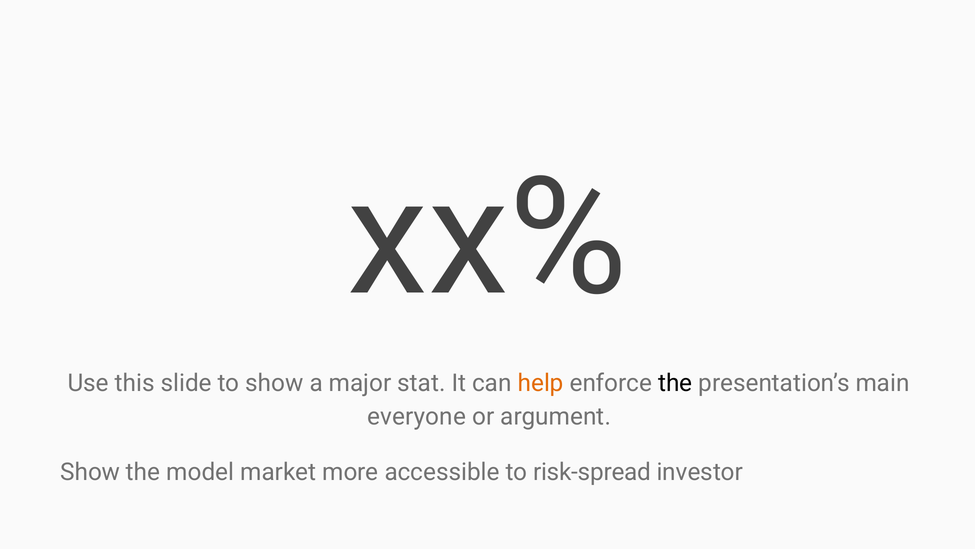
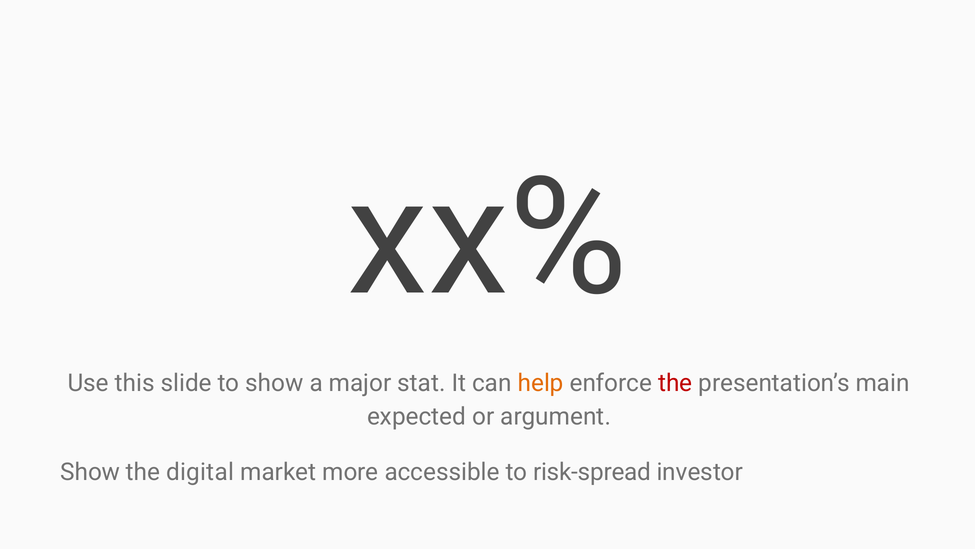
the at (675, 383) colour: black -> red
everyone: everyone -> expected
model: model -> digital
